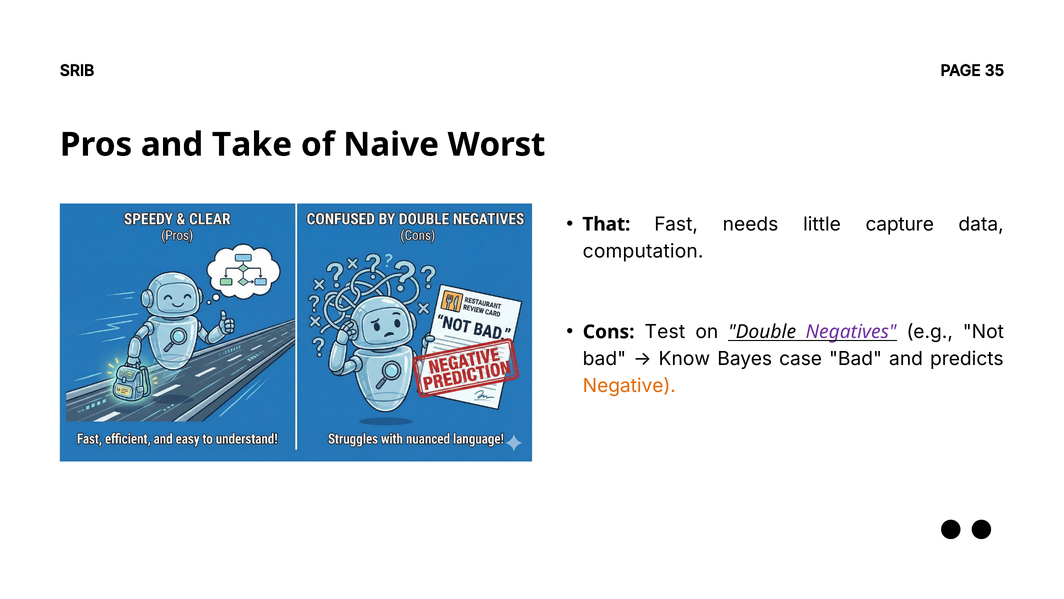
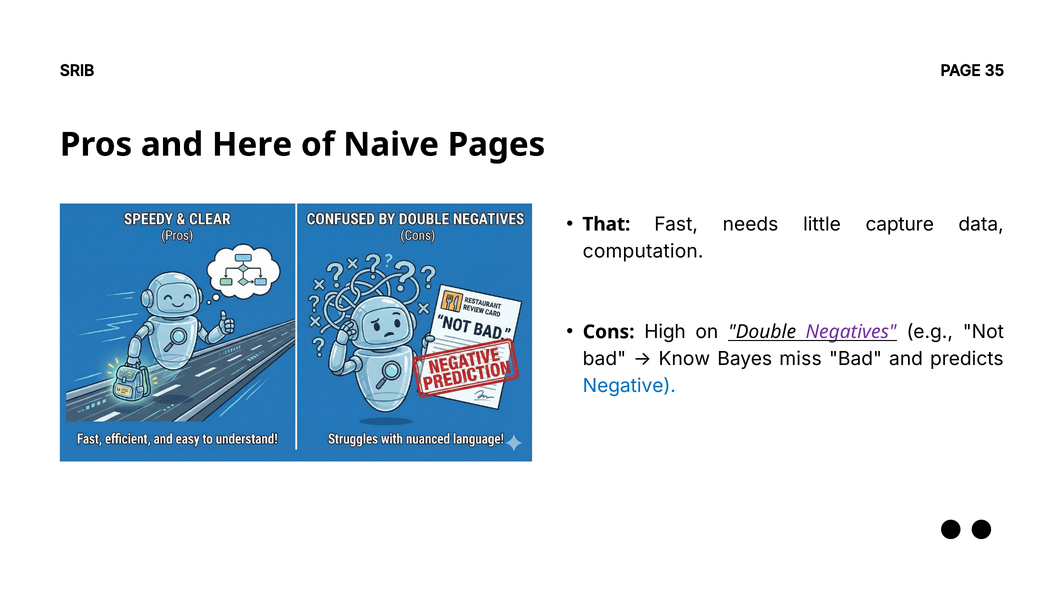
Take: Take -> Here
Worst: Worst -> Pages
Test: Test -> High
case: case -> miss
Negative colour: orange -> blue
